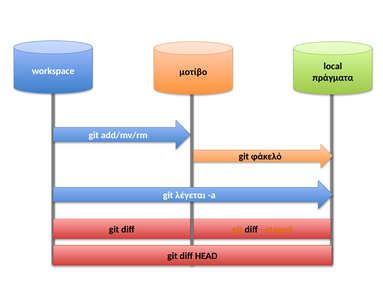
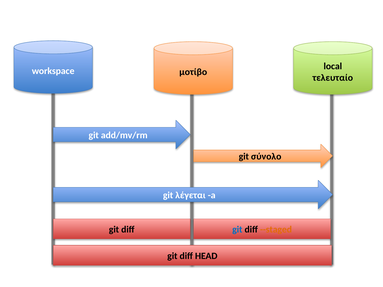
πράγματα: πράγματα -> τελευταίο
φάκελό: φάκελό -> σύνολο
git at (237, 230) colour: orange -> blue
